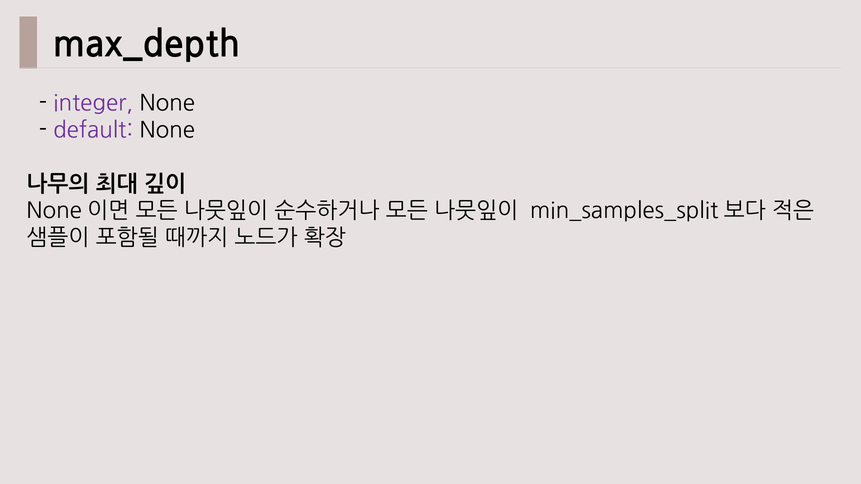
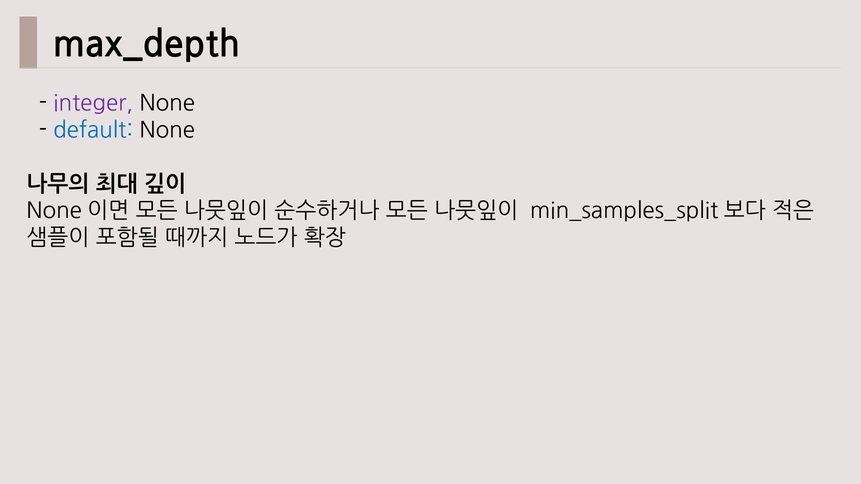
default colour: purple -> blue
